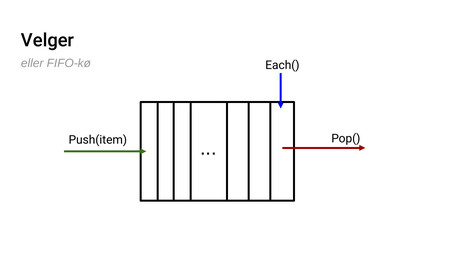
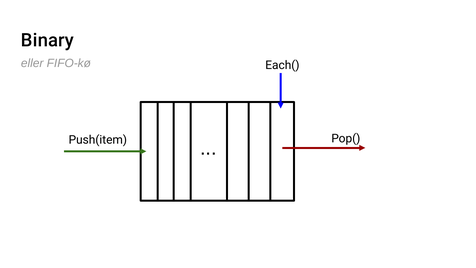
Velger: Velger -> Binary
